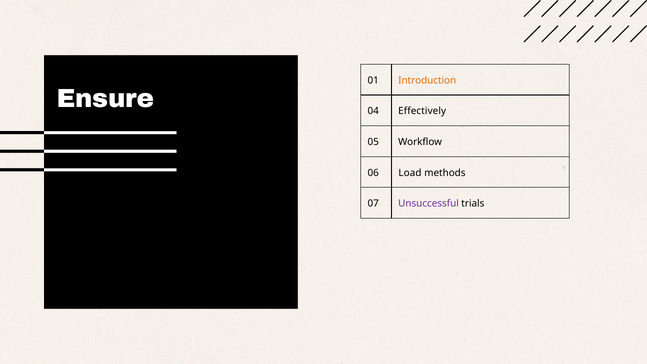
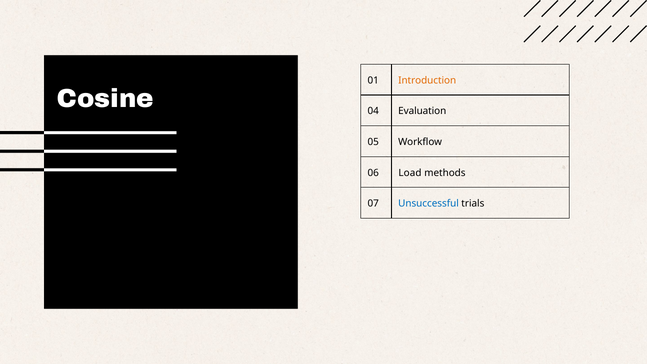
Ensure: Ensure -> Cosine
Effectively: Effectively -> Evaluation
Unsuccessful colour: purple -> blue
